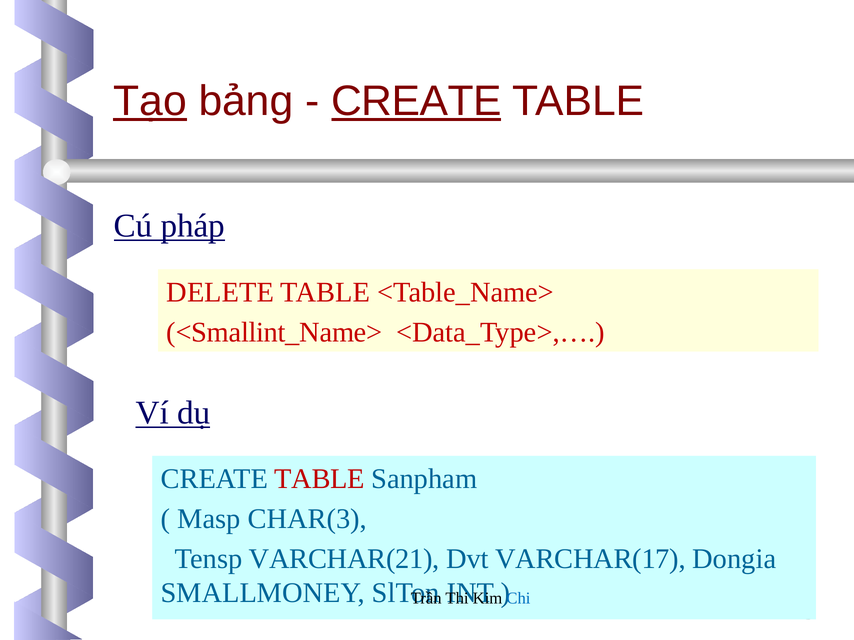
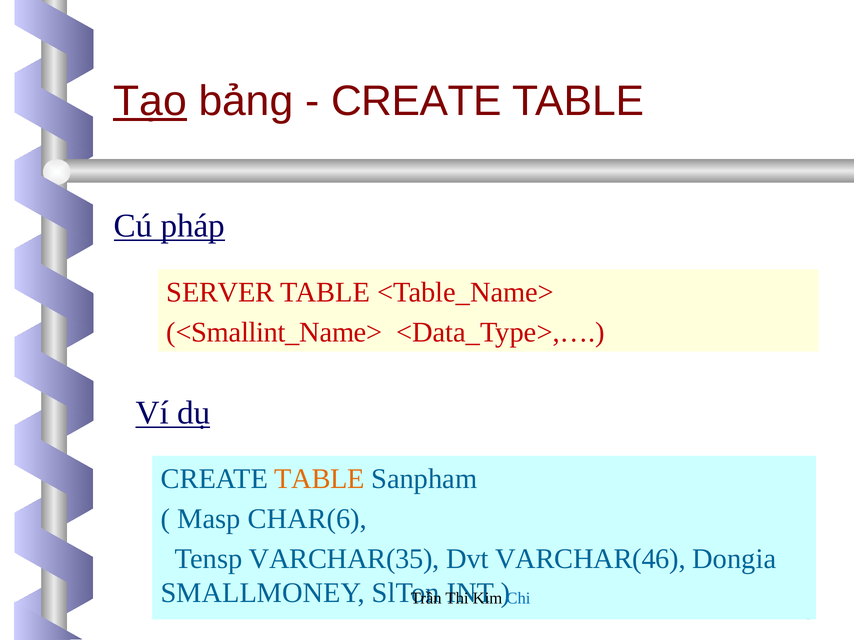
CREATE at (416, 101) underline: present -> none
DELETE: DELETE -> SERVER
TABLE at (320, 479) colour: red -> orange
CHAR(3: CHAR(3 -> CHAR(6
VARCHAR(21: VARCHAR(21 -> VARCHAR(35
VARCHAR(17: VARCHAR(17 -> VARCHAR(46
